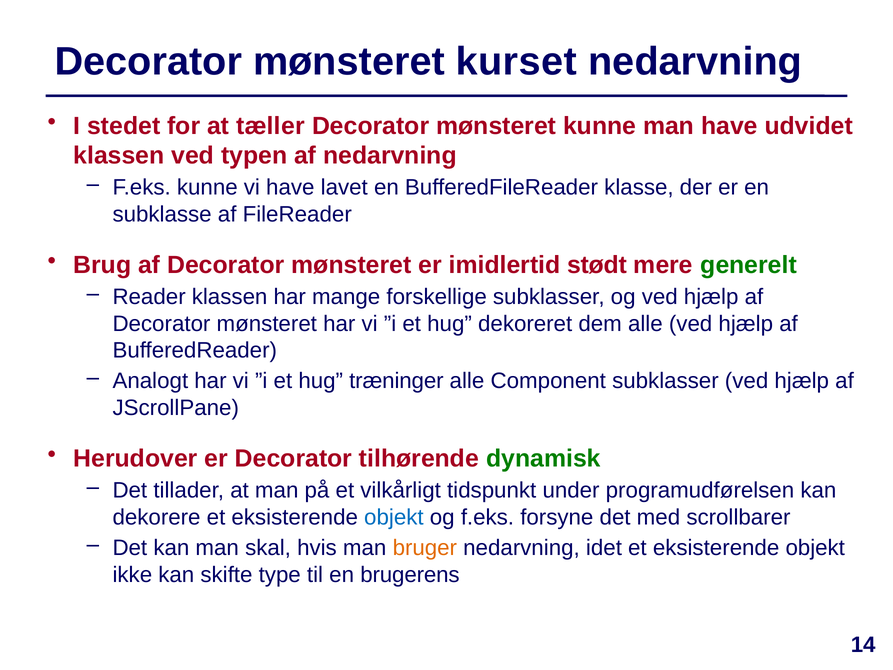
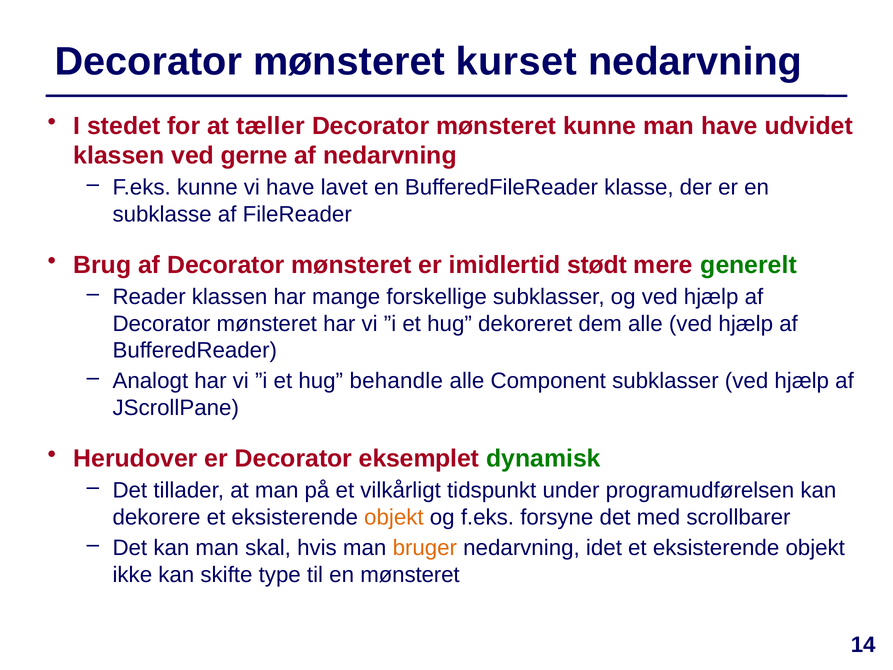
typen: typen -> gerne
træninger: træninger -> behandle
tilhørende: tilhørende -> eksemplet
objekt at (394, 517) colour: blue -> orange
en brugerens: brugerens -> mønsteret
